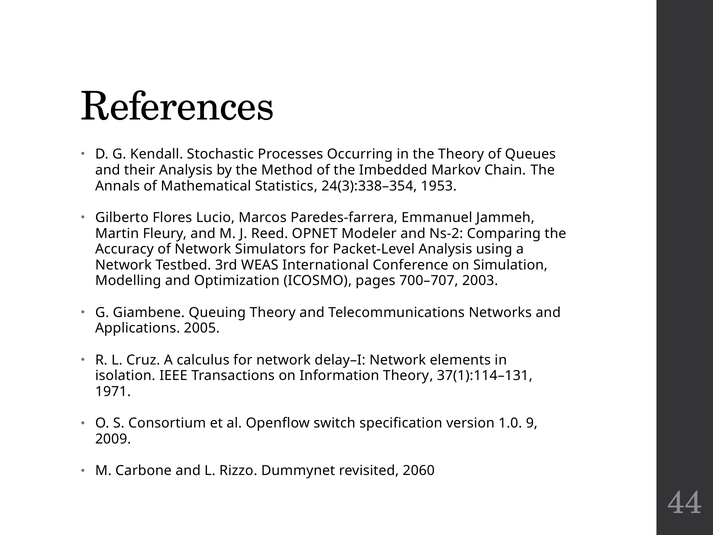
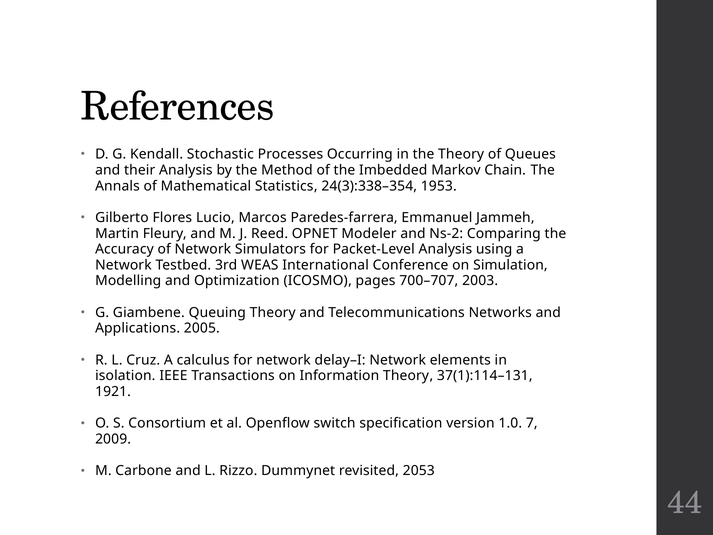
1971: 1971 -> 1921
9: 9 -> 7
2060: 2060 -> 2053
